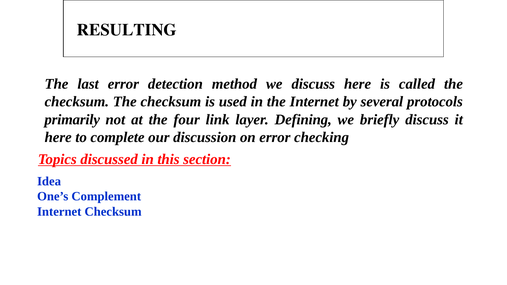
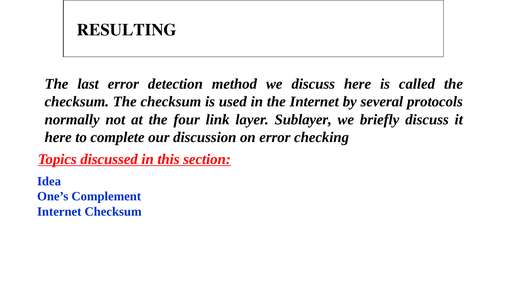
primarily: primarily -> normally
Defining: Defining -> Sublayer
